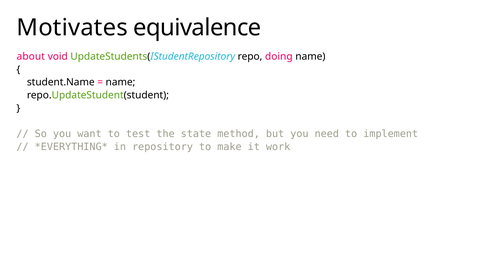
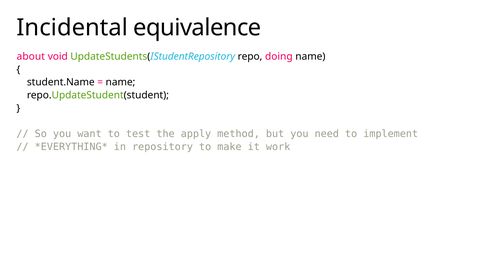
Motivates: Motivates -> Incidental
state: state -> apply
